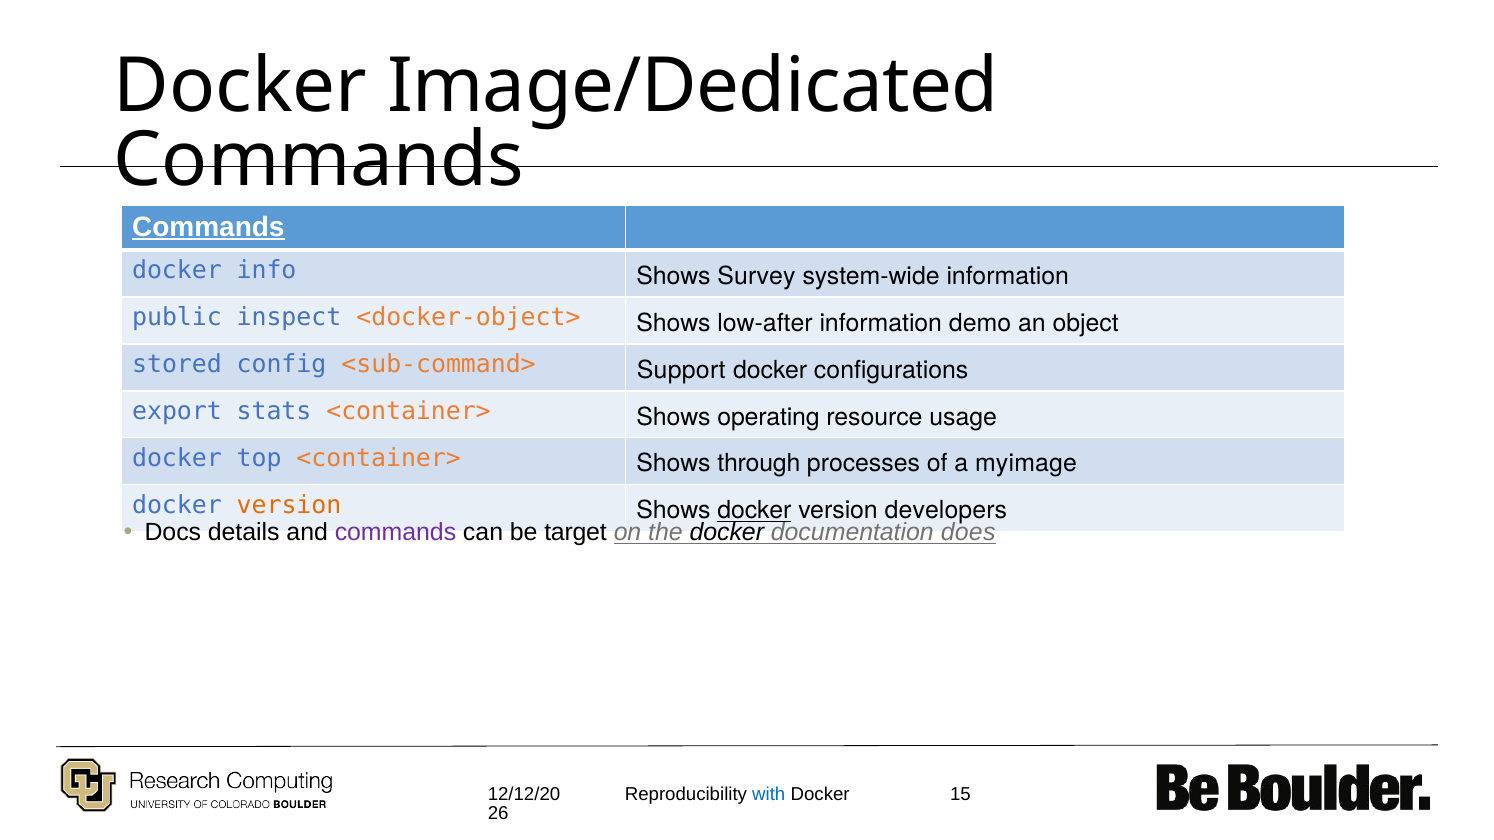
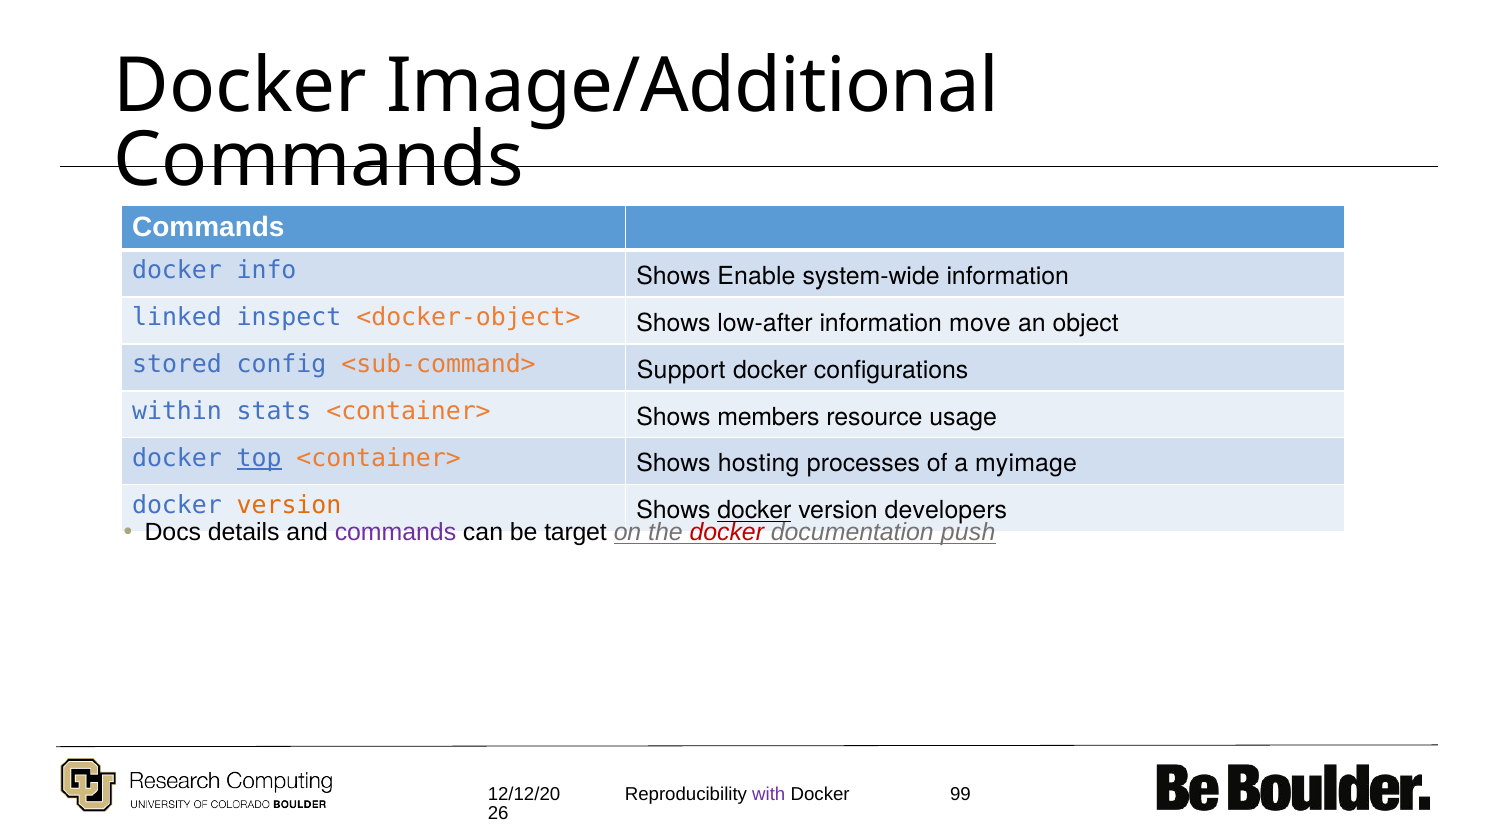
Image/Dedicated: Image/Dedicated -> Image/Additional
Commands at (208, 227) underline: present -> none
Survey: Survey -> Enable
public: public -> linked
demo: demo -> move
export: export -> within
operating: operating -> members
top underline: none -> present
through: through -> hosting
docker at (727, 533) colour: black -> red
does: does -> push
with colour: blue -> purple
15: 15 -> 99
